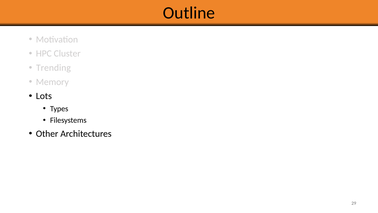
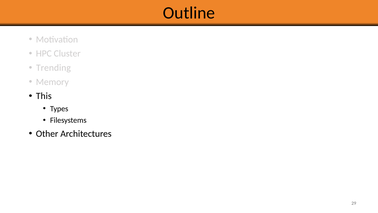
Lots: Lots -> This
